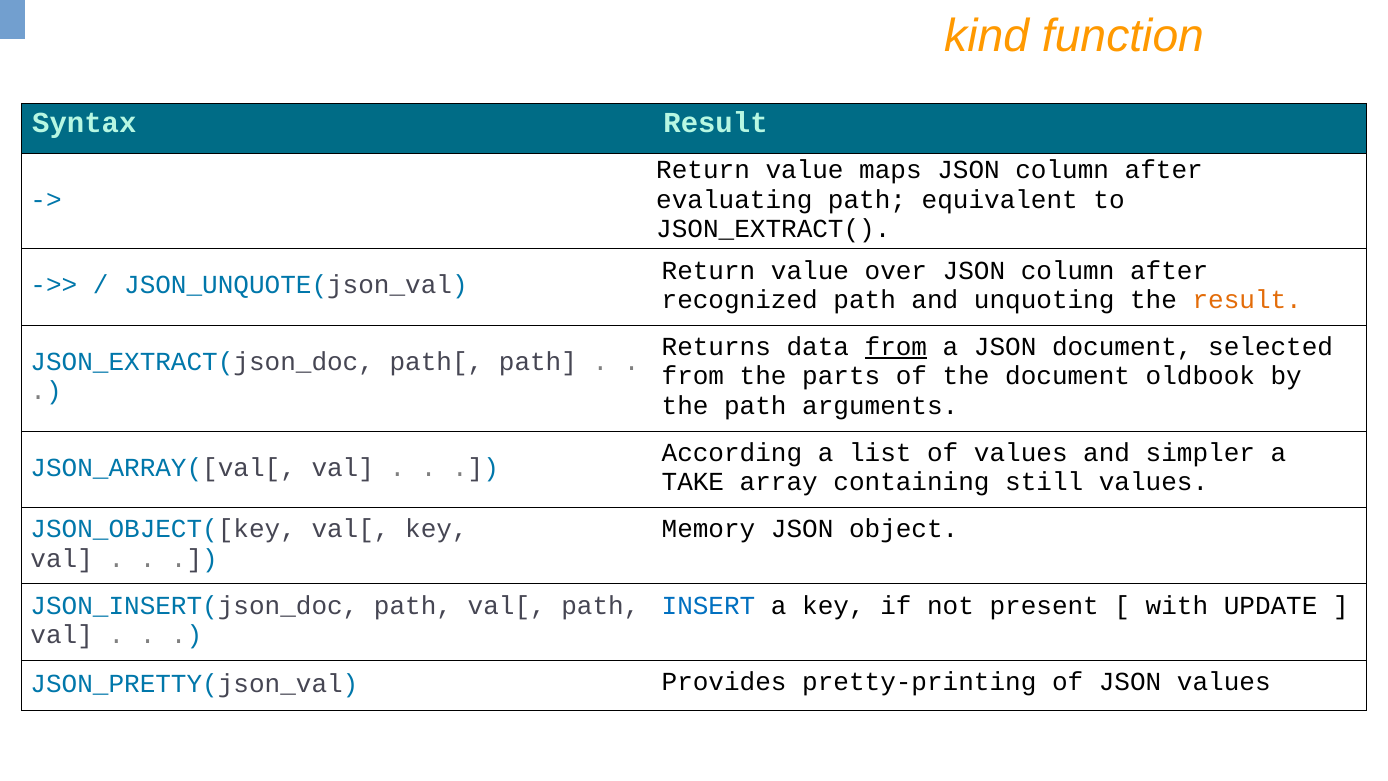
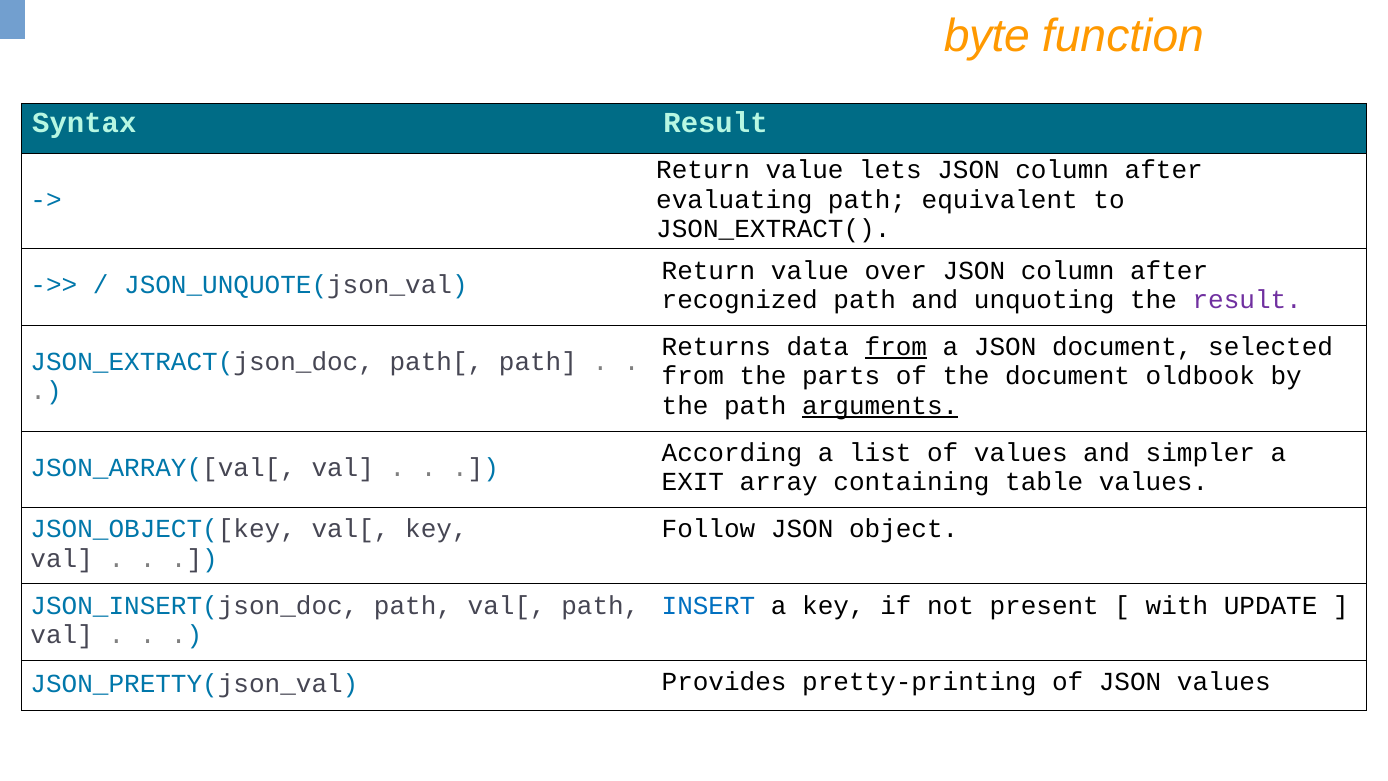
kind: kind -> byte
maps: maps -> lets
result at (1247, 300) colour: orange -> purple
arguments underline: none -> present
TAKE: TAKE -> EXIT
still: still -> table
Memory: Memory -> Follow
